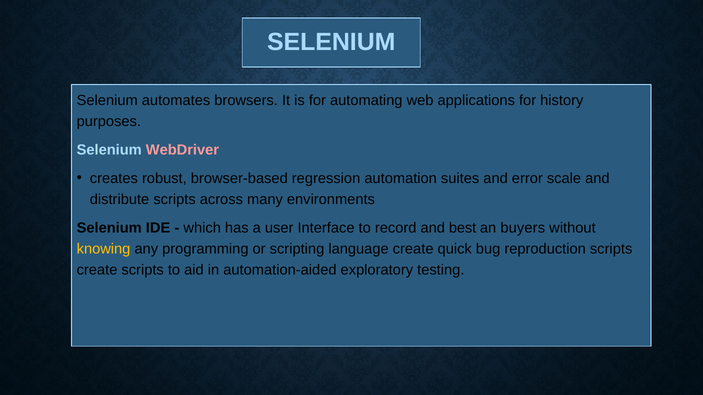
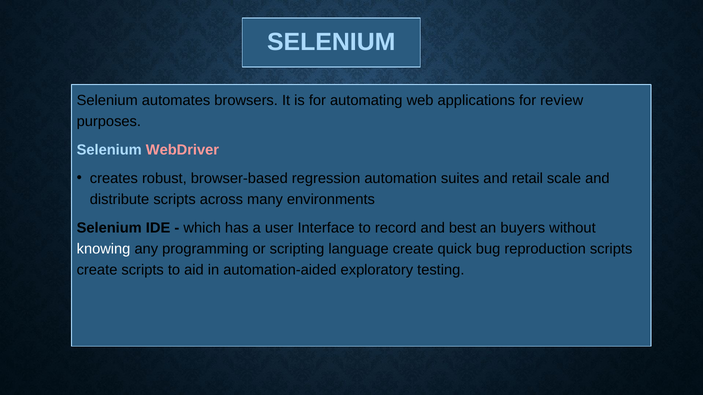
history: history -> review
error: error -> retail
knowing colour: yellow -> white
